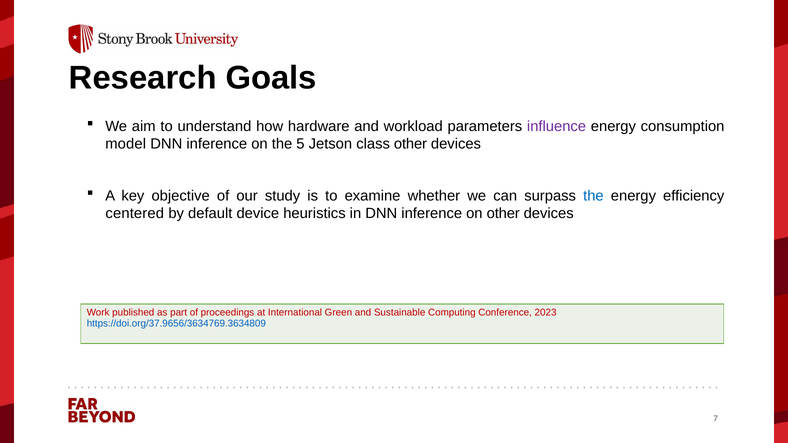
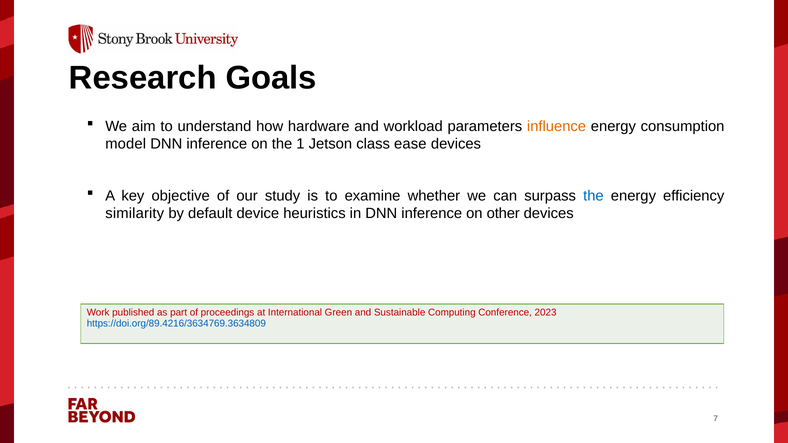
influence colour: purple -> orange
5: 5 -> 1
class other: other -> ease
centered: centered -> similarity
https://doi.org/37.9656/3634769.3634809: https://doi.org/37.9656/3634769.3634809 -> https://doi.org/89.4216/3634769.3634809
